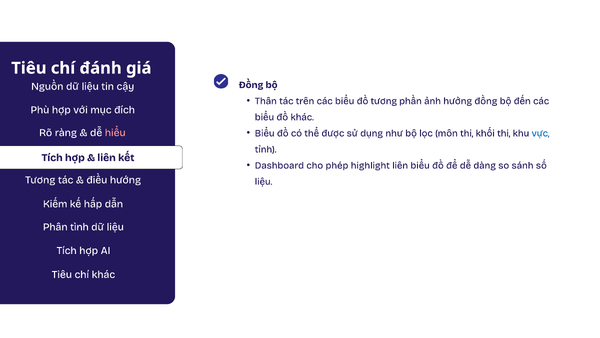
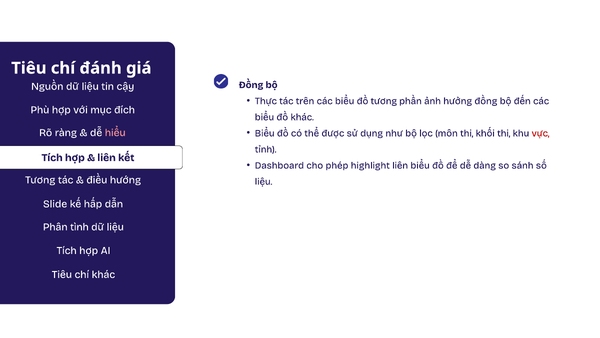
Thân: Thân -> Thực
vực colour: blue -> red
Kiếm: Kiếm -> Slide
